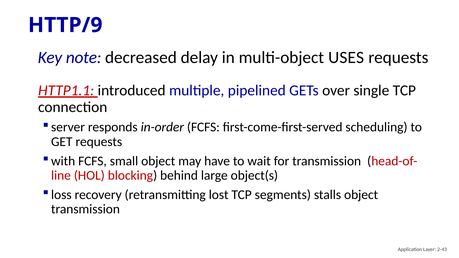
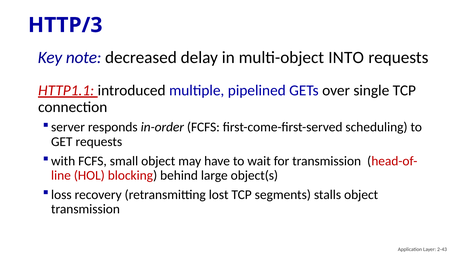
HTTP/9: HTTP/9 -> HTTP/3
USES: USES -> INTO
